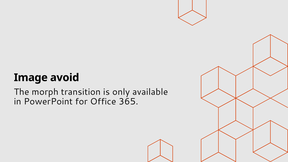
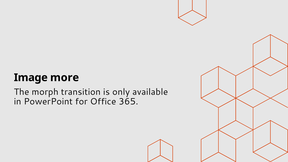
avoid: avoid -> more
